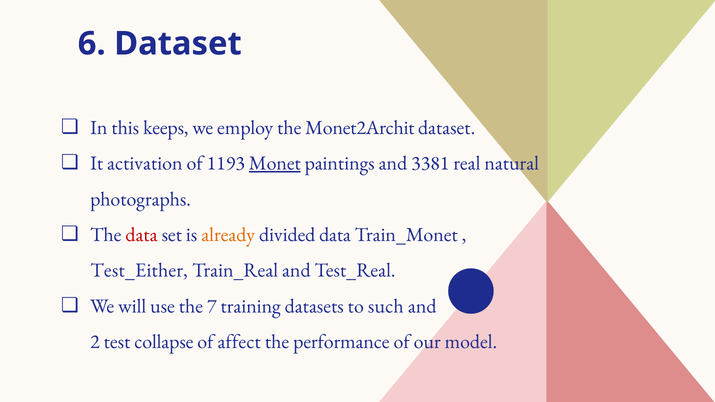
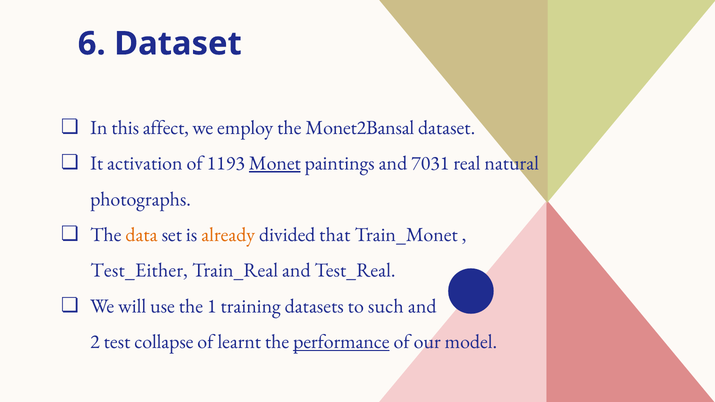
keeps: keeps -> affect
Monet2Archit: Monet2Archit -> Monet2Bansal
3381: 3381 -> 7031
data at (142, 235) colour: red -> orange
divided data: data -> that
7: 7 -> 1
affect: affect -> learnt
performance underline: none -> present
